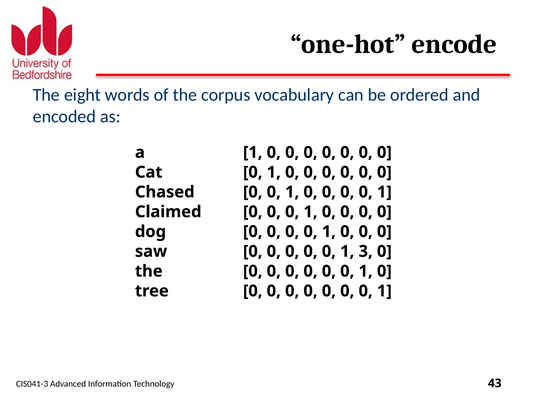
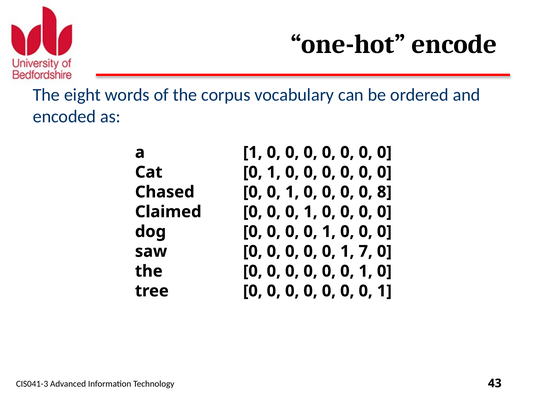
1 at (384, 192): 1 -> 8
3: 3 -> 7
